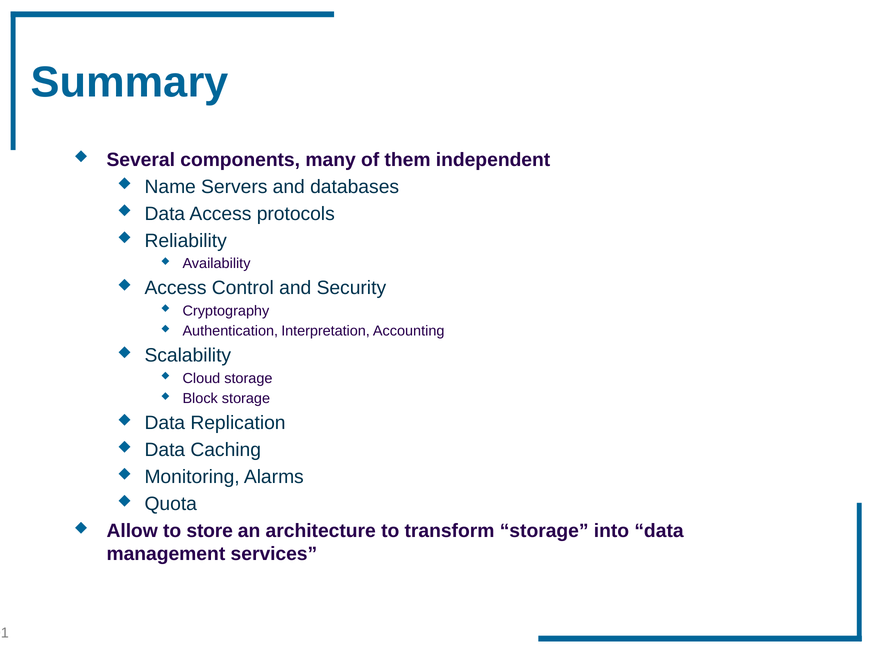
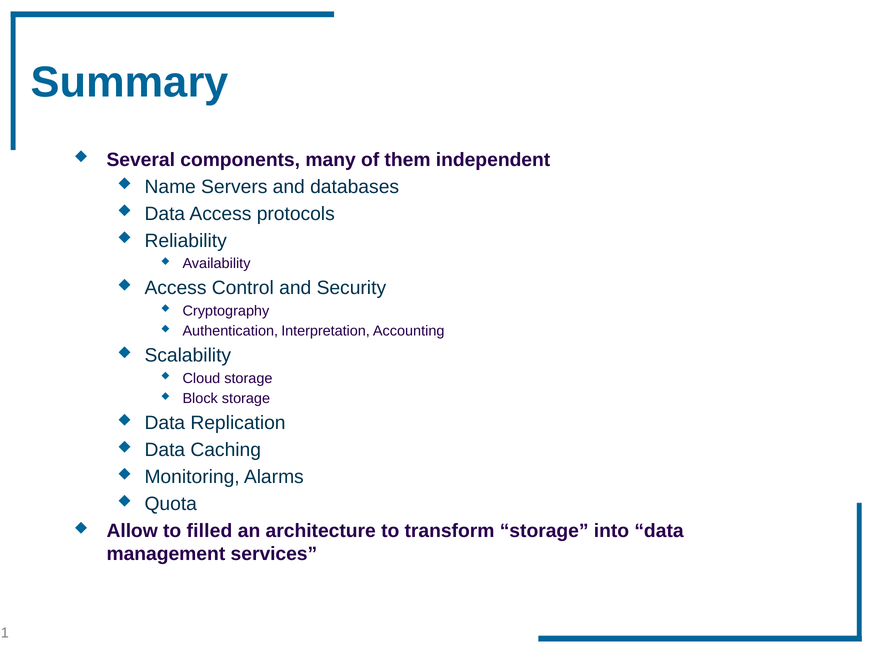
store: store -> filled
